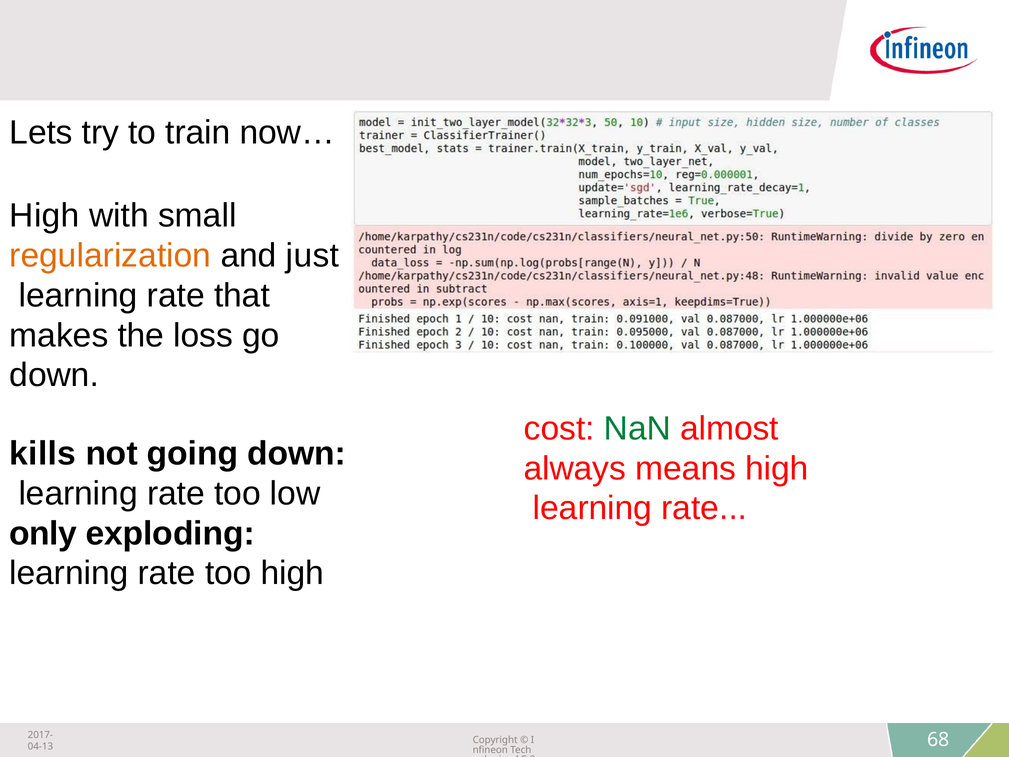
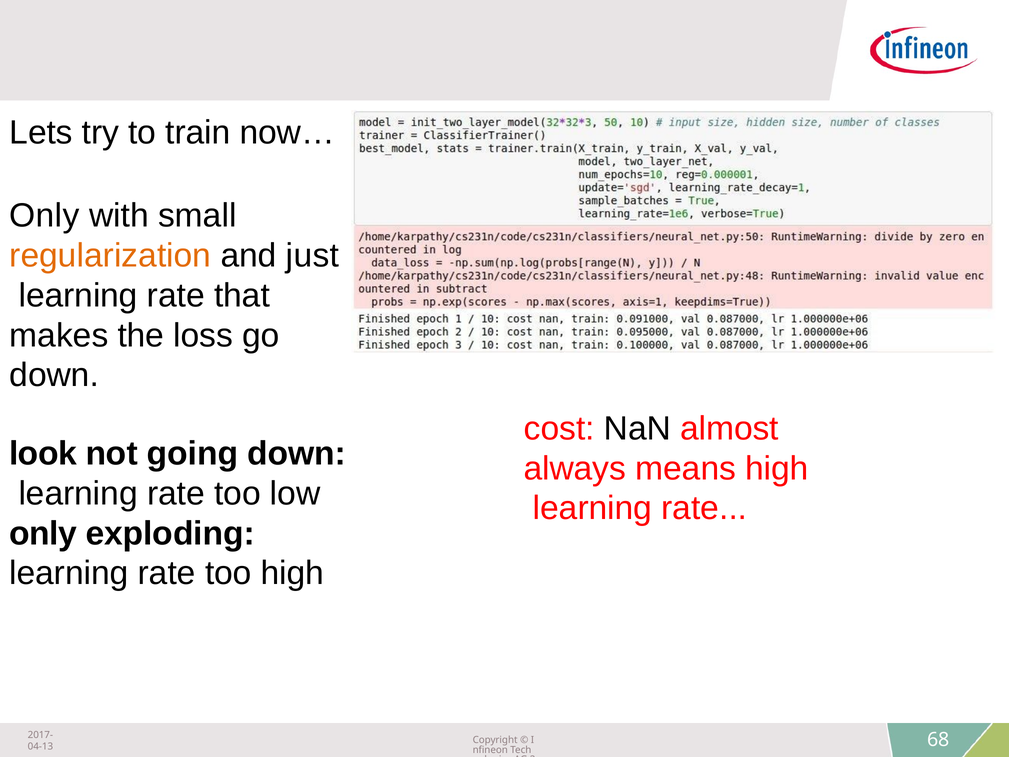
High at (45, 216): High -> Only
NaN colour: green -> black
kills: kills -> look
